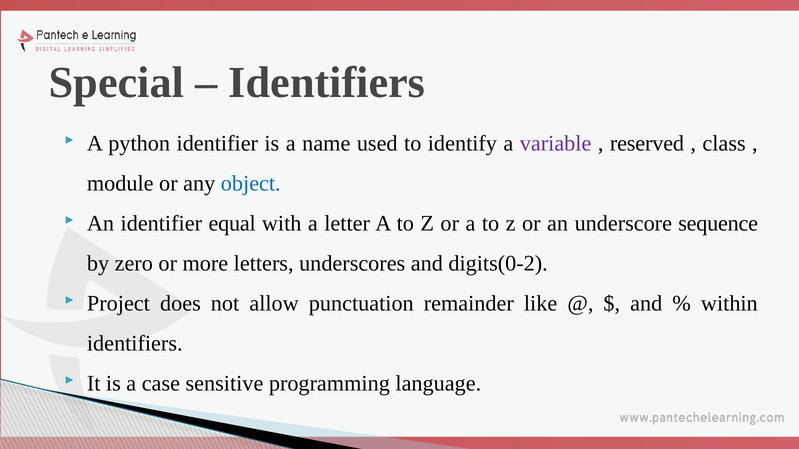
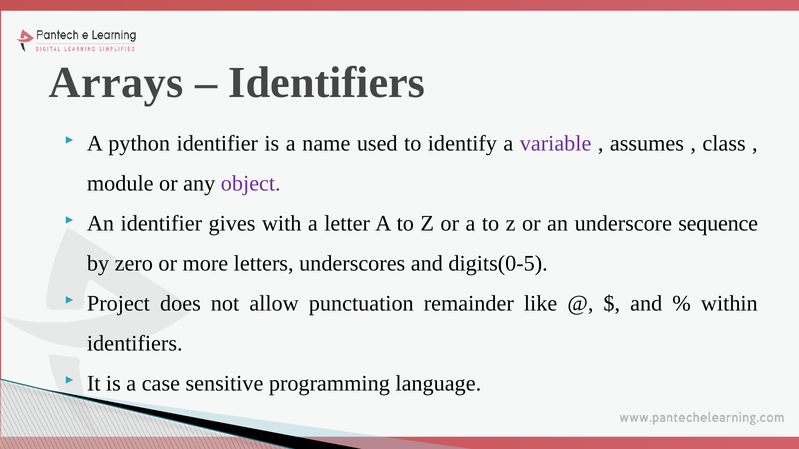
Special: Special -> Arrays
reserved: reserved -> assumes
object colour: blue -> purple
equal: equal -> gives
digits(0-2: digits(0-2 -> digits(0-5
